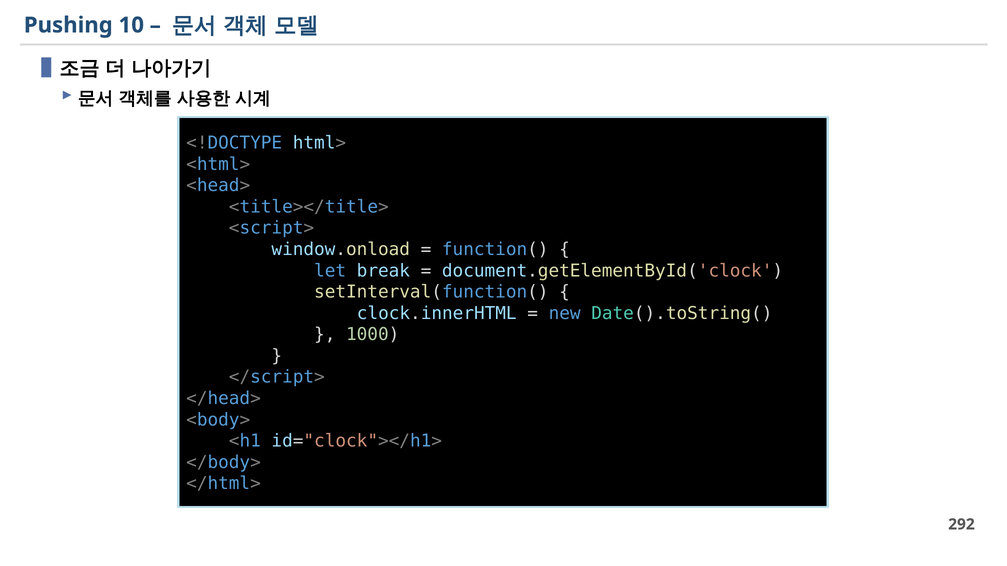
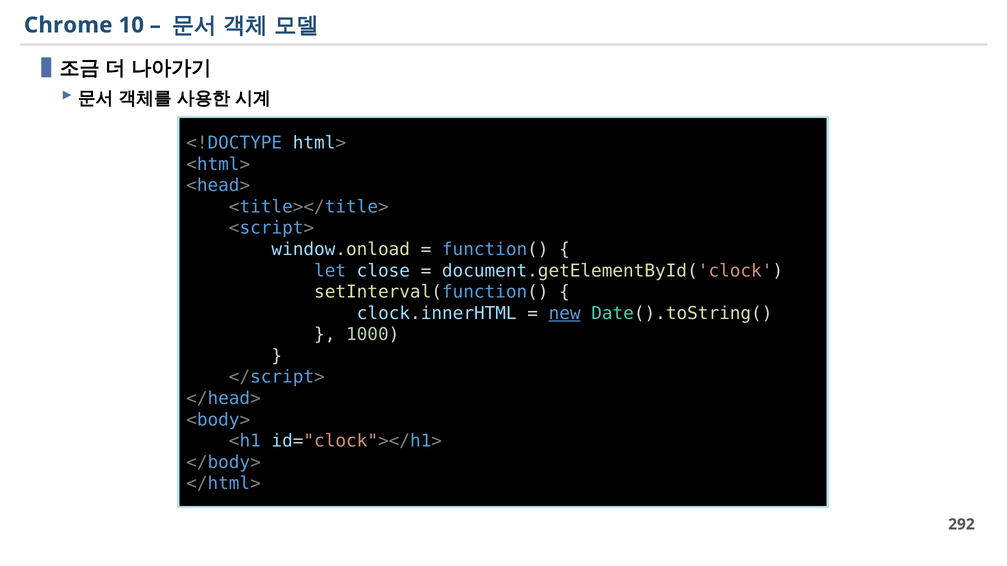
Pushing: Pushing -> Chrome
break: break -> close
new underline: none -> present
